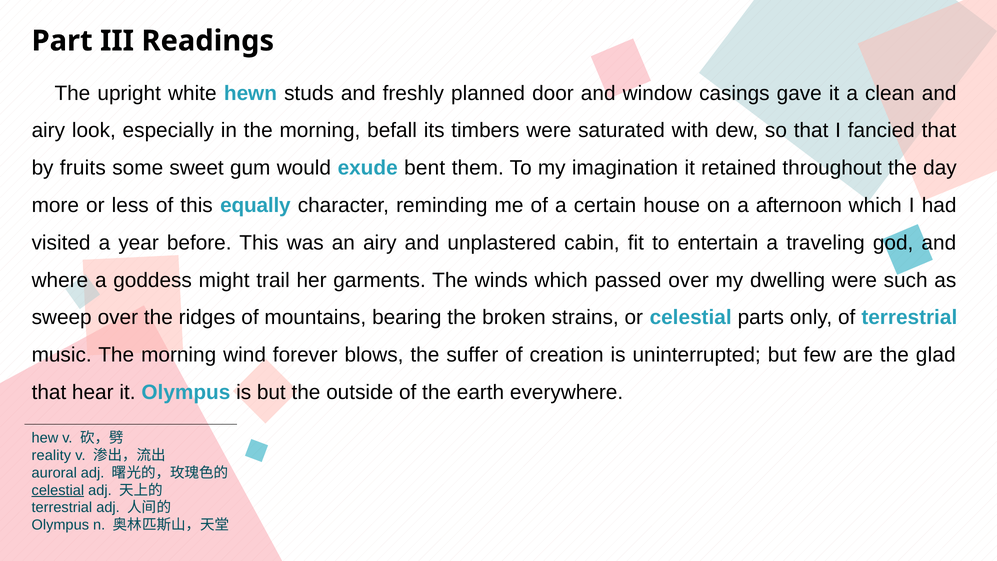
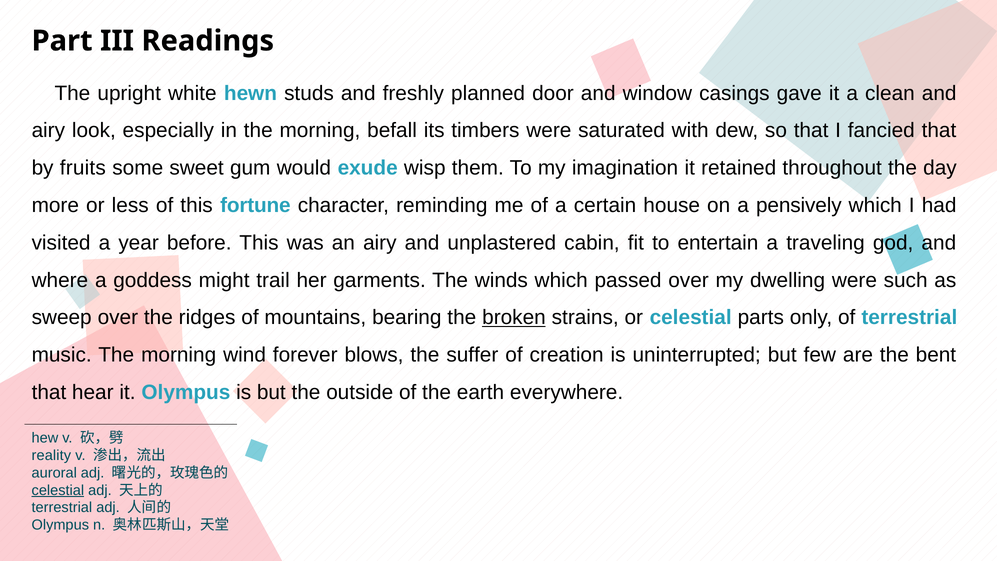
bent: bent -> wisp
equally: equally -> fortune
afternoon: afternoon -> pensively
broken underline: none -> present
glad: glad -> bent
